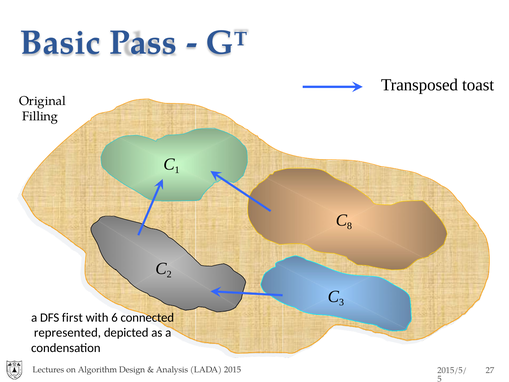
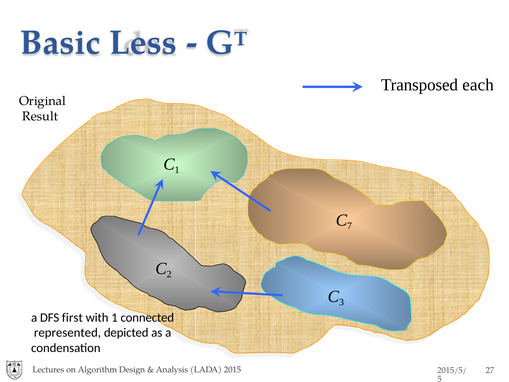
Pass: Pass -> Less
toast: toast -> each
Filling: Filling -> Result
8: 8 -> 7
with 6: 6 -> 1
